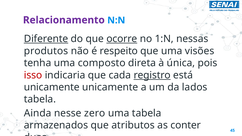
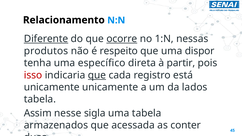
Relacionamento colour: purple -> black
visões: visões -> dispor
composto: composto -> específico
única: única -> partir
que at (97, 75) underline: none -> present
registro underline: present -> none
Ainda: Ainda -> Assim
zero: zero -> sigla
atributos: atributos -> acessada
